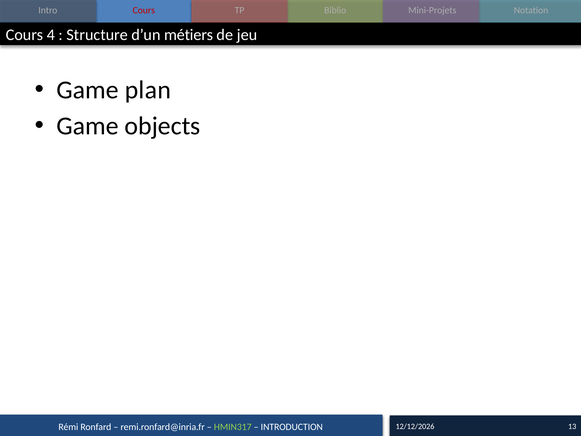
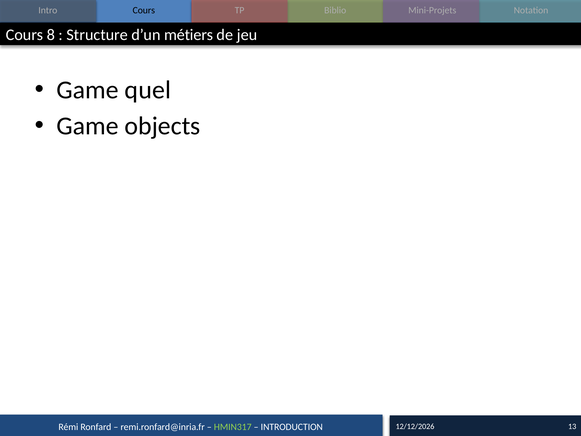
Cours at (144, 10) colour: red -> black
4: 4 -> 8
plan: plan -> quel
